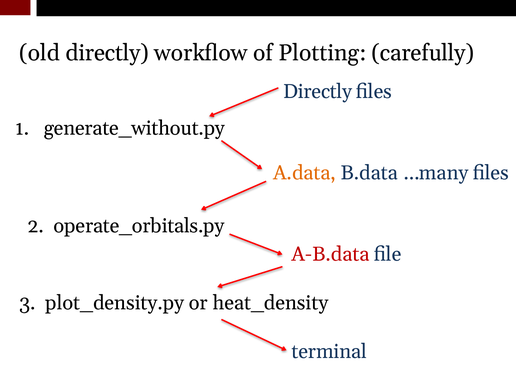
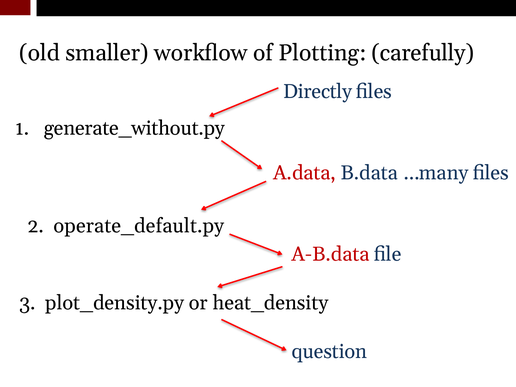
old directly: directly -> smaller
A.data colour: orange -> red
operate_orbitals.py: operate_orbitals.py -> operate_default.py
terminal: terminal -> question
